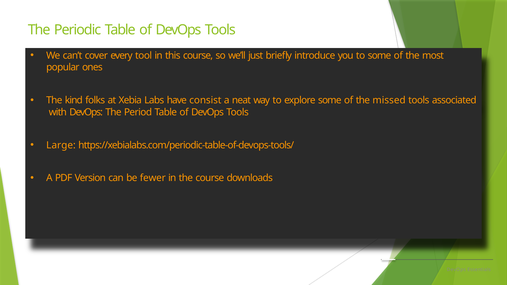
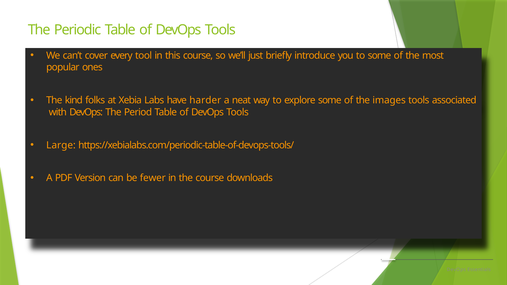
consist: consist -> harder
missed: missed -> images
